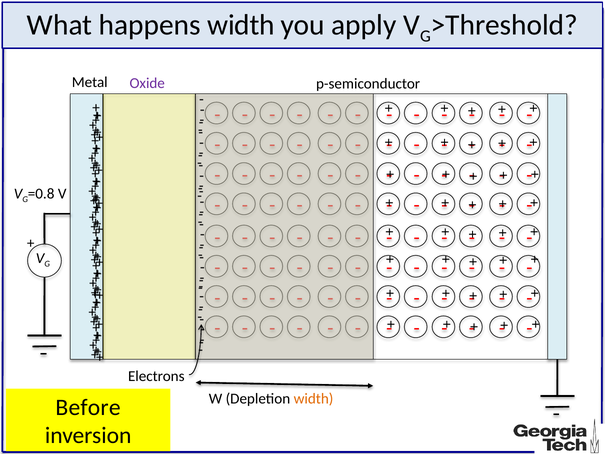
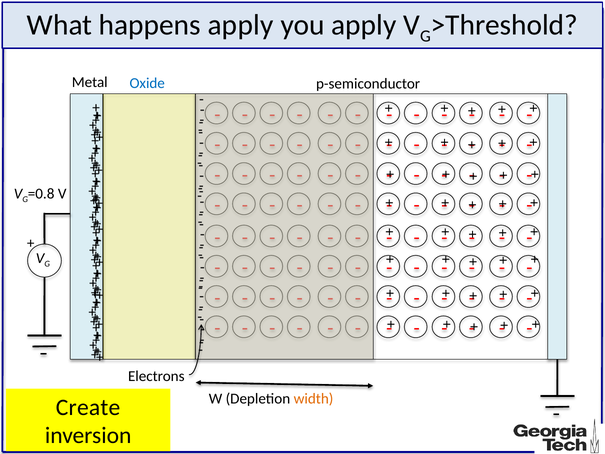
happens width: width -> apply
Oxide colour: purple -> blue
Before: Before -> Create
